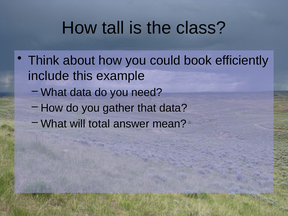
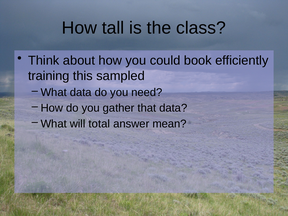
include: include -> training
example: example -> sampled
